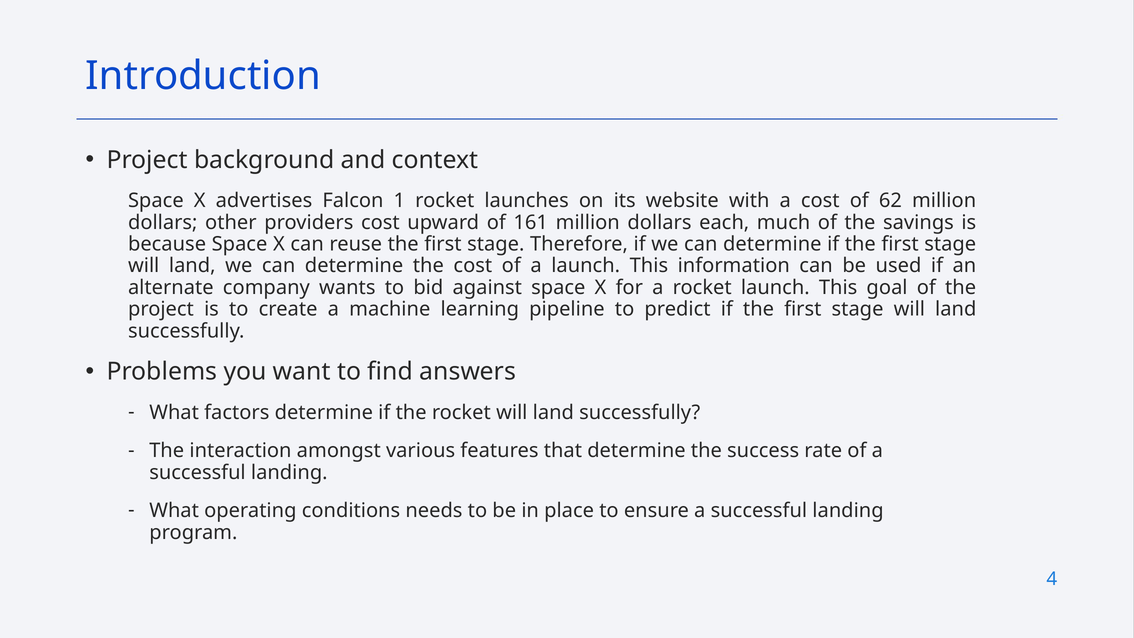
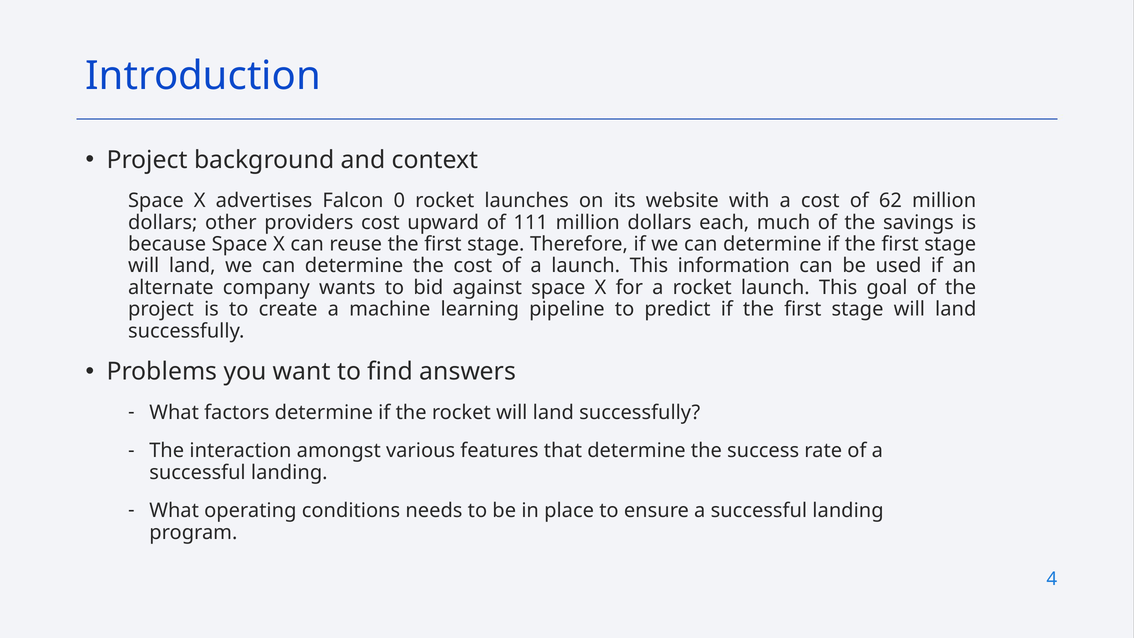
1: 1 -> 0
161: 161 -> 111
